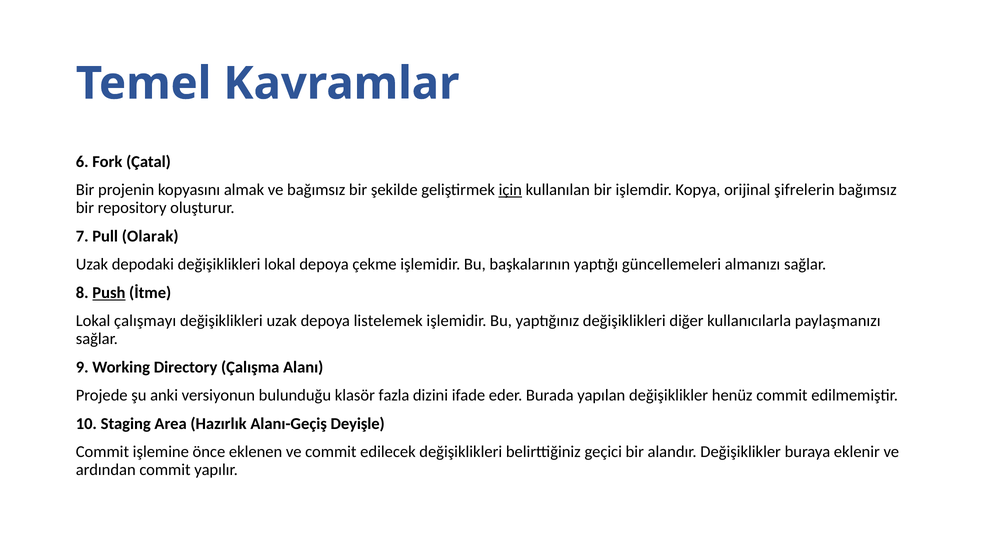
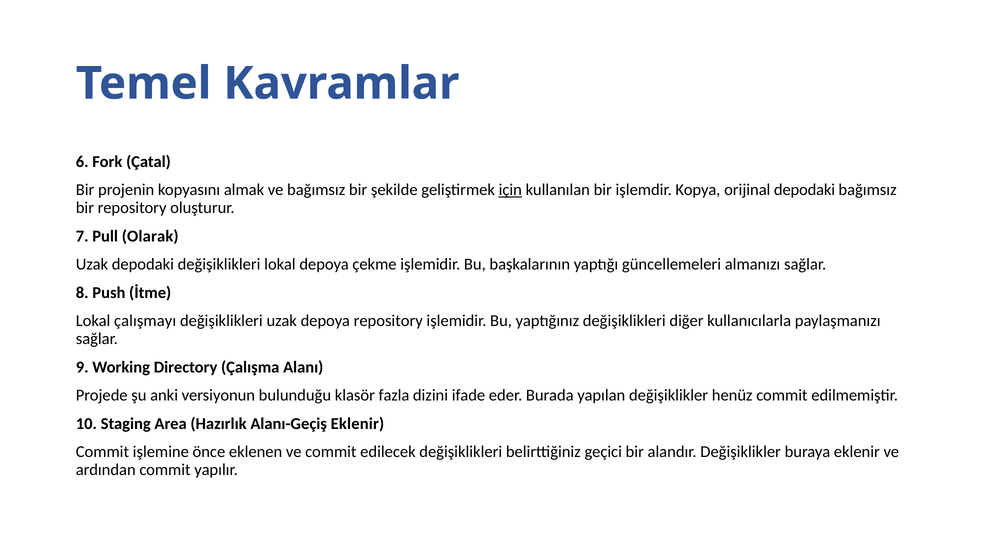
orijinal şifrelerin: şifrelerin -> depodaki
Push underline: present -> none
depoya listelemek: listelemek -> repository
Alanı-Geçiş Deyişle: Deyişle -> Eklenir
